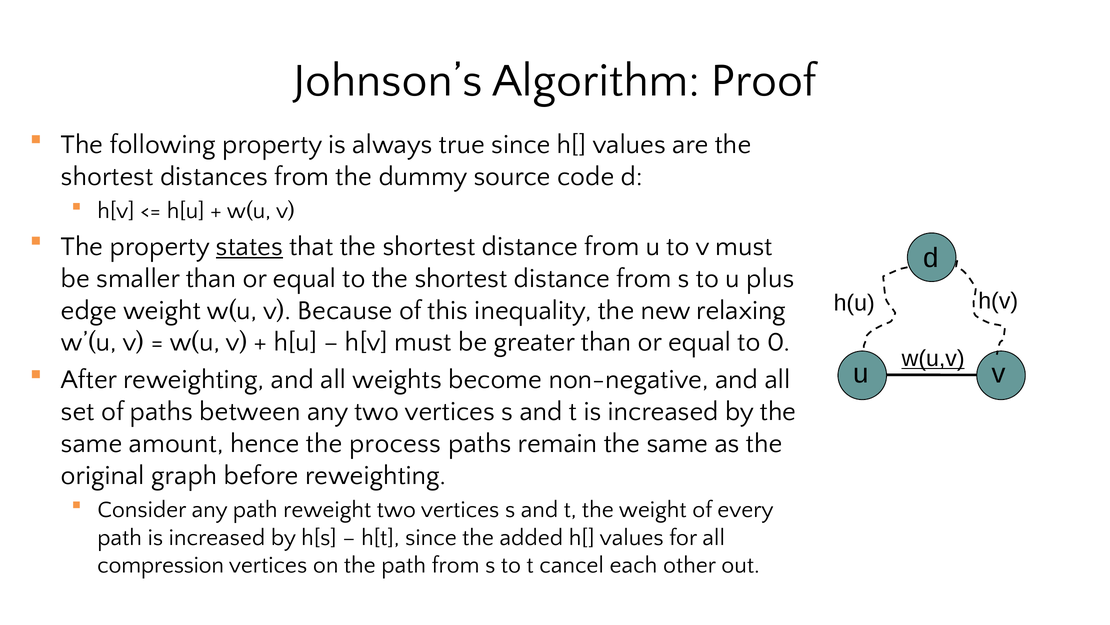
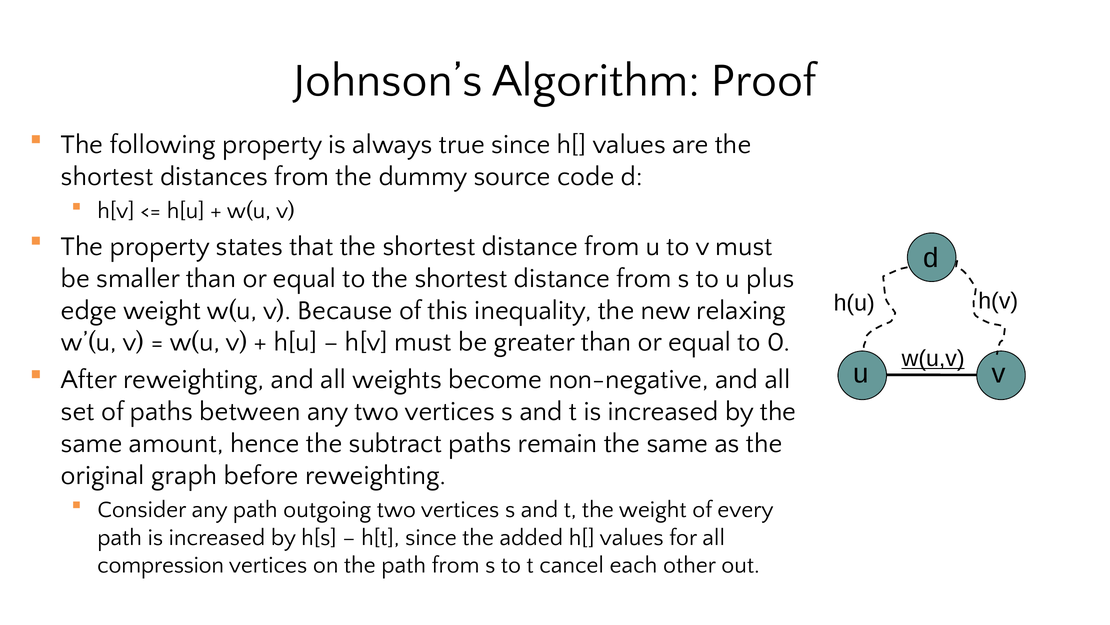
states underline: present -> none
process: process -> subtract
reweight: reweight -> outgoing
